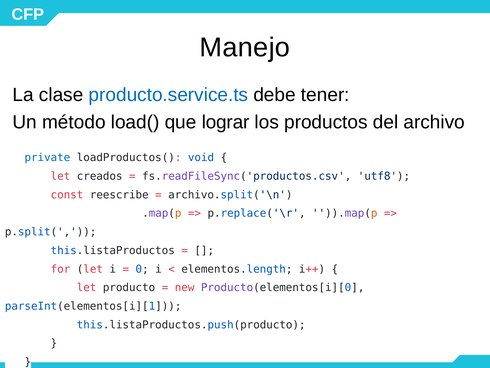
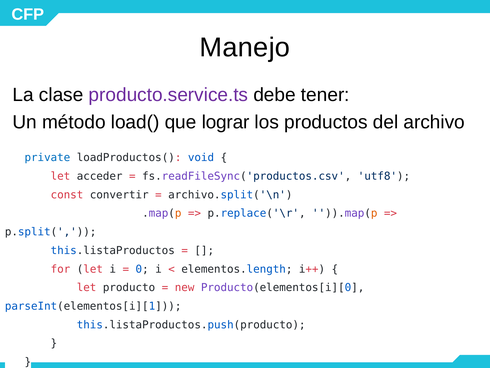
producto.service.ts colour: blue -> purple
creados: creados -> acceder
reescribe: reescribe -> convertir
